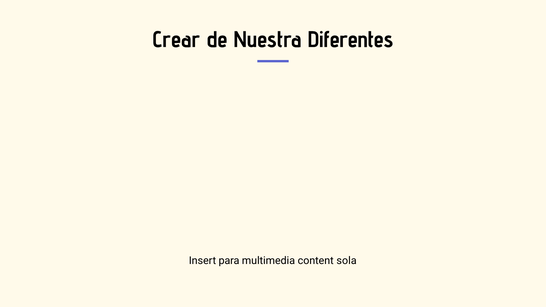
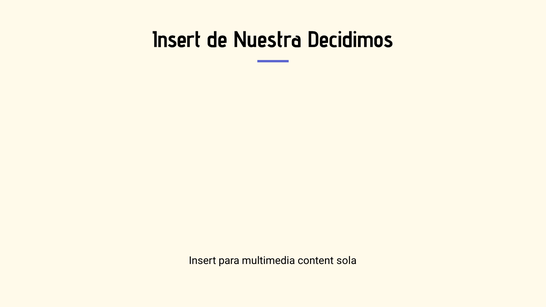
Crear at (176, 40): Crear -> Insert
Diferentes: Diferentes -> Decidimos
